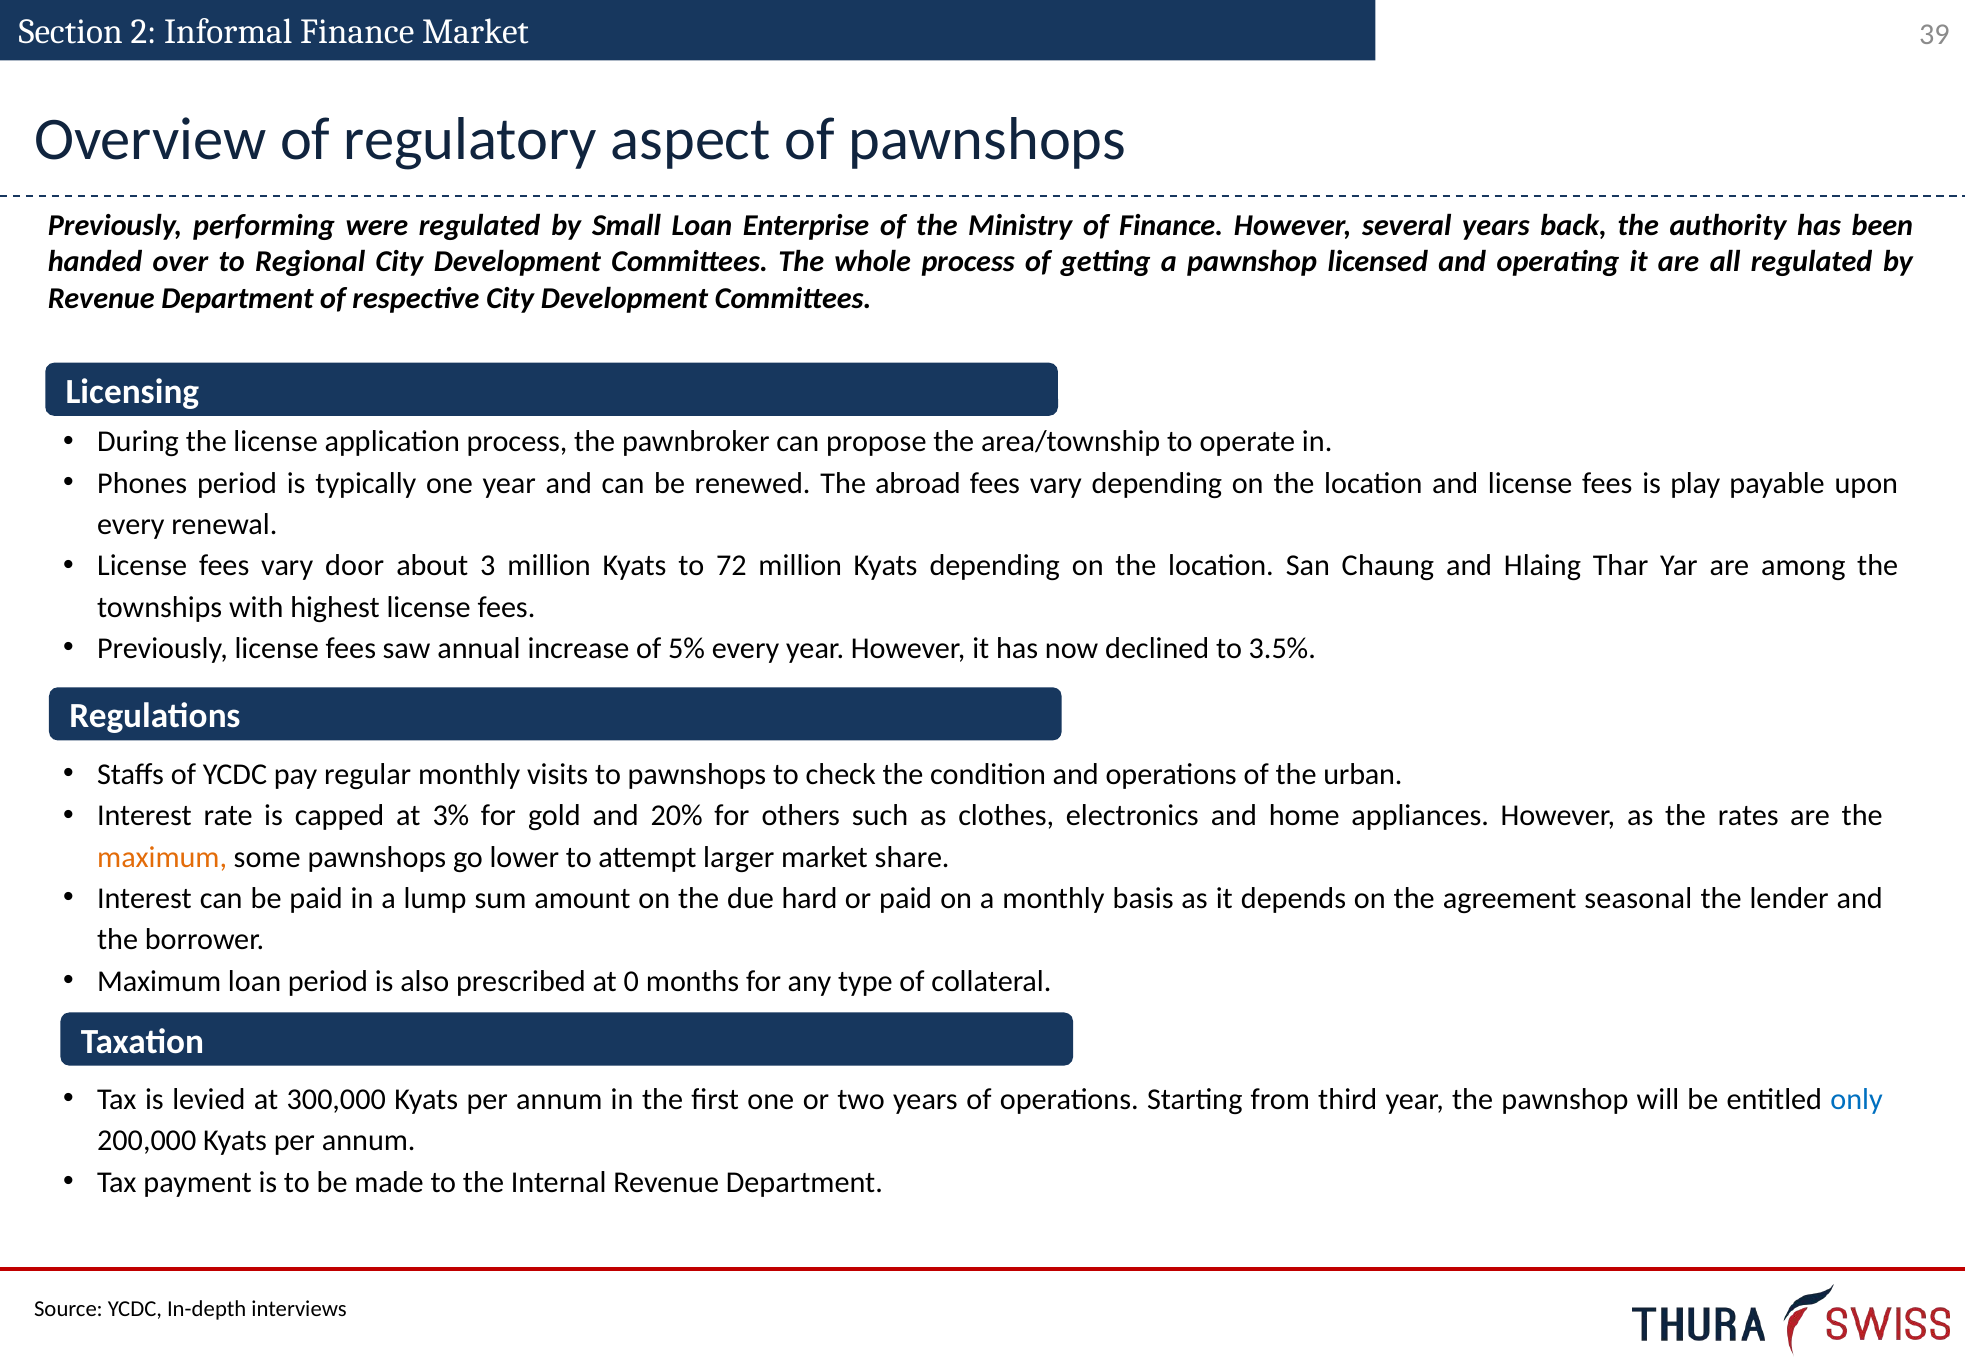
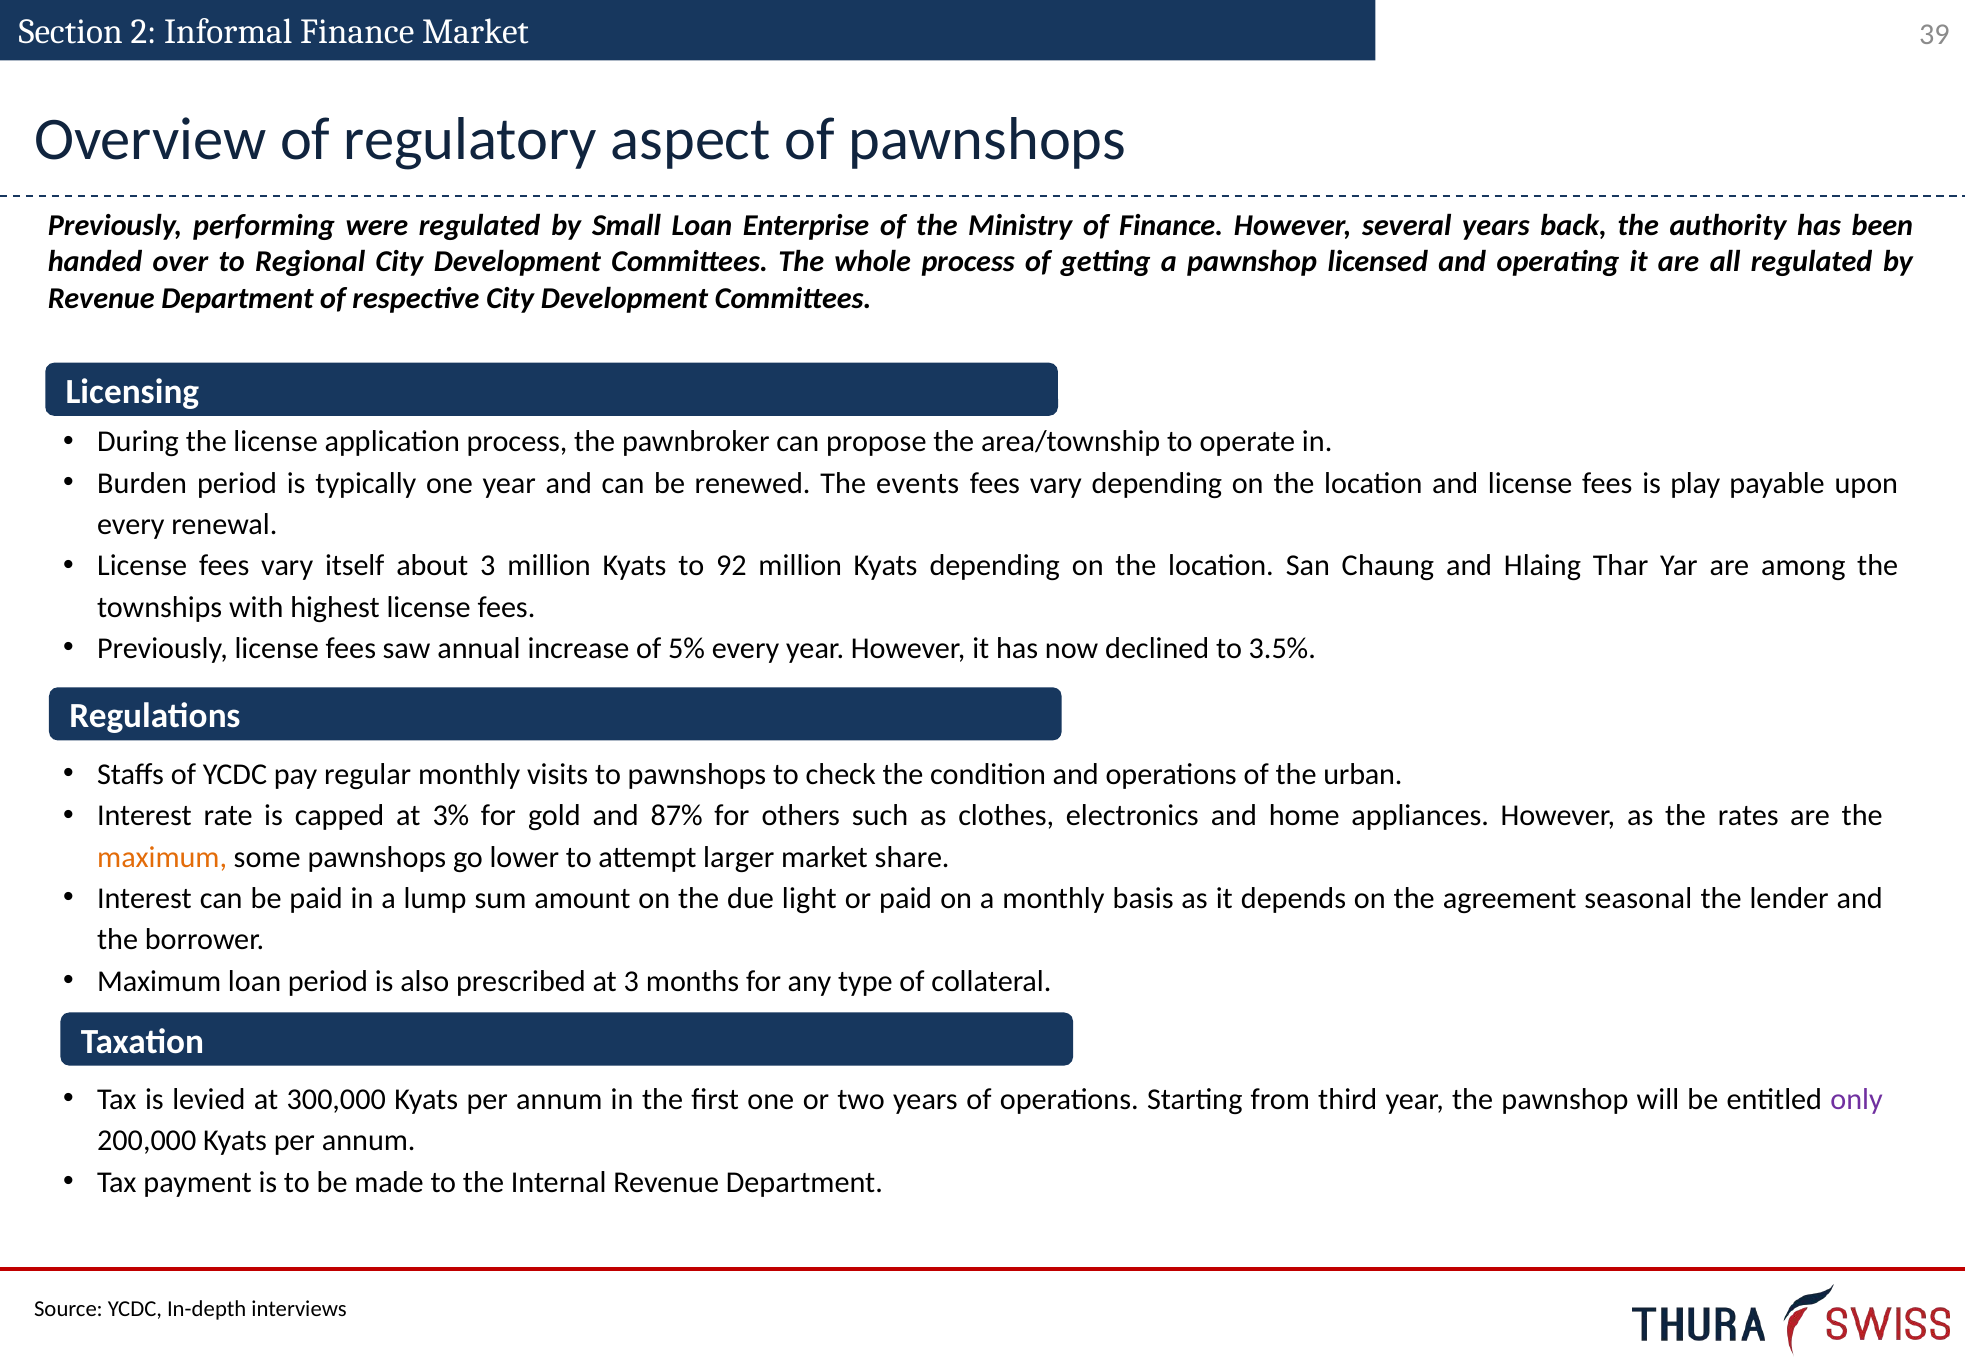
Phones: Phones -> Burden
abroad: abroad -> events
door: door -> itself
72: 72 -> 92
20%: 20% -> 87%
hard: hard -> light
at 0: 0 -> 3
only colour: blue -> purple
